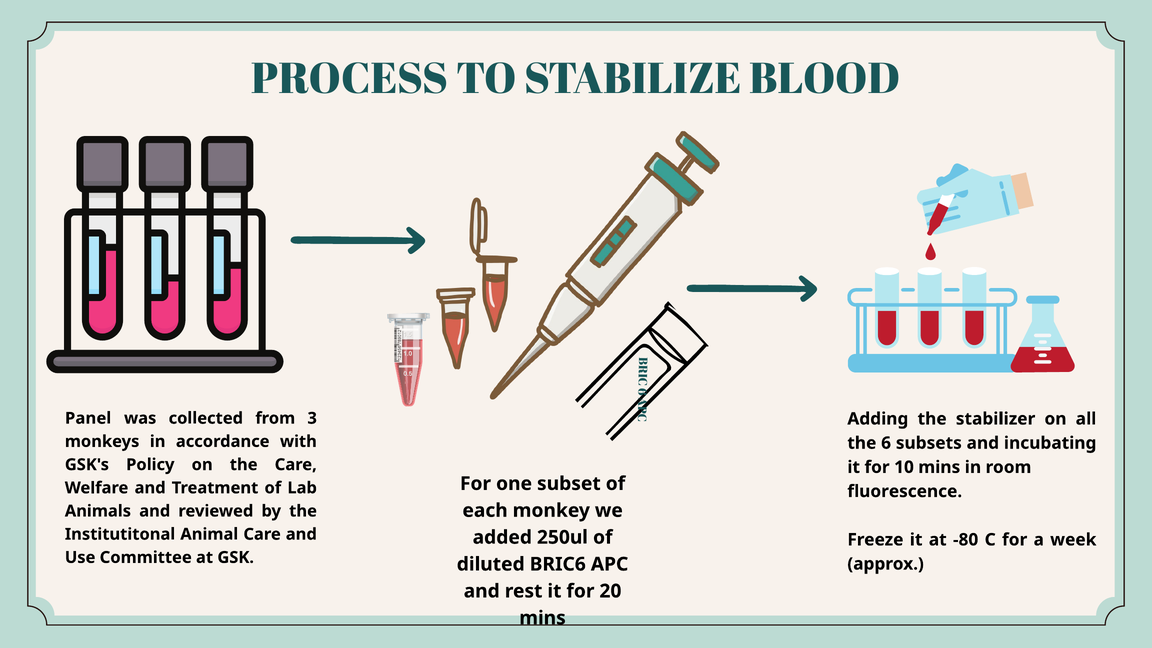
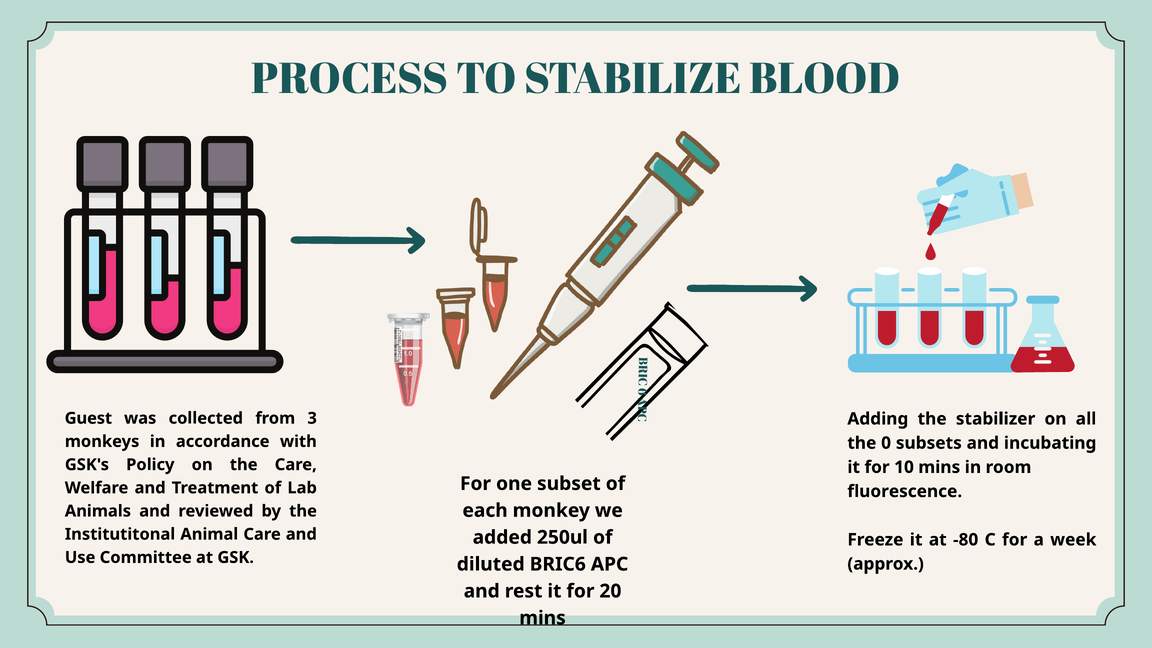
Panel: Panel -> Guest
the 6: 6 -> 0
